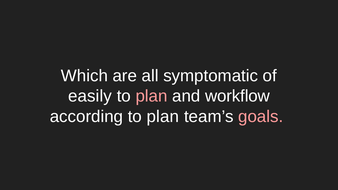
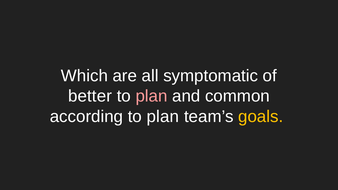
easily: easily -> better
workflow: workflow -> common
goals colour: pink -> yellow
